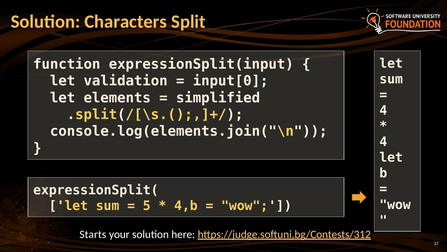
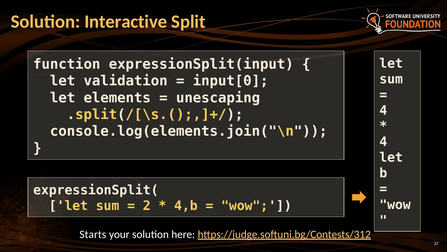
Characters: Characters -> Interactive
simplified: simplified -> unescaping
5: 5 -> 2
